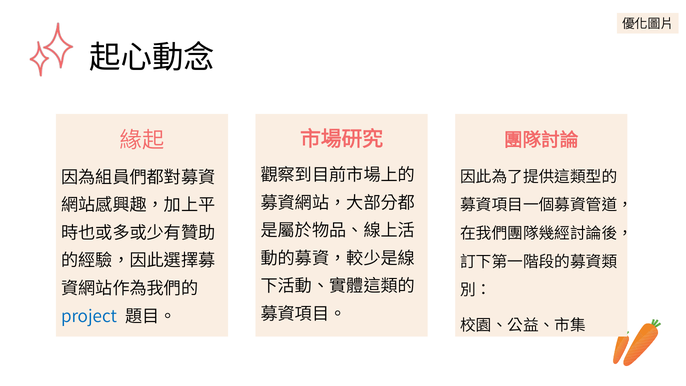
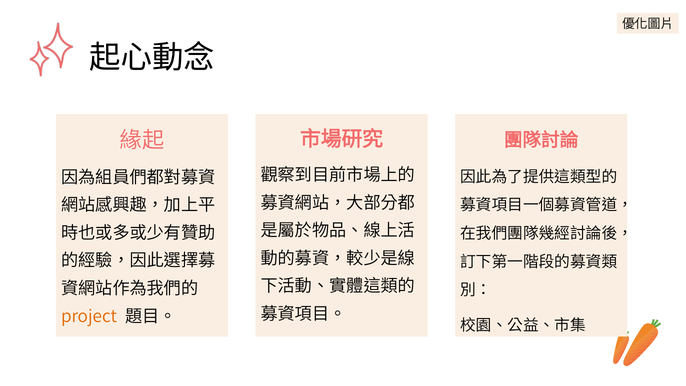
project colour: blue -> orange
